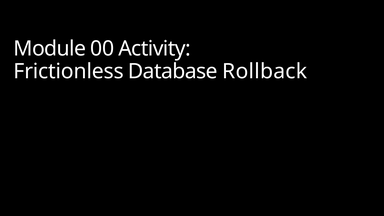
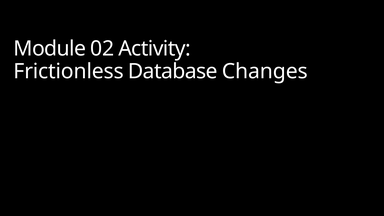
00: 00 -> 02
Rollback: Rollback -> Changes
